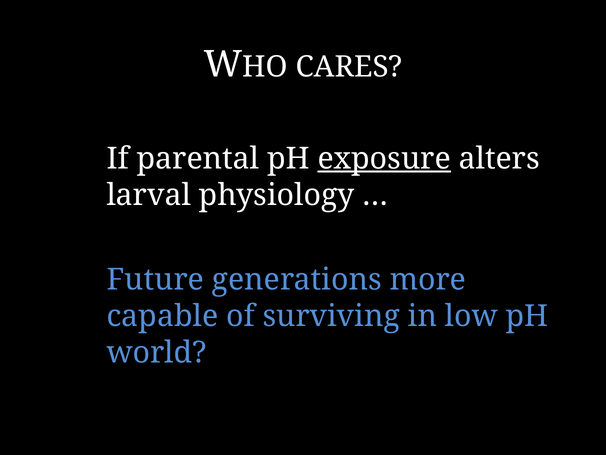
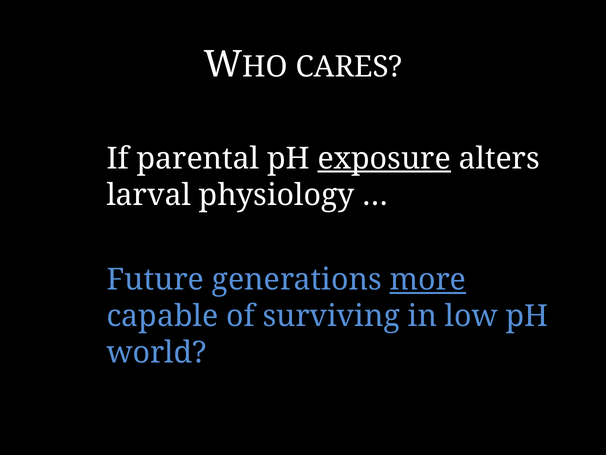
more underline: none -> present
